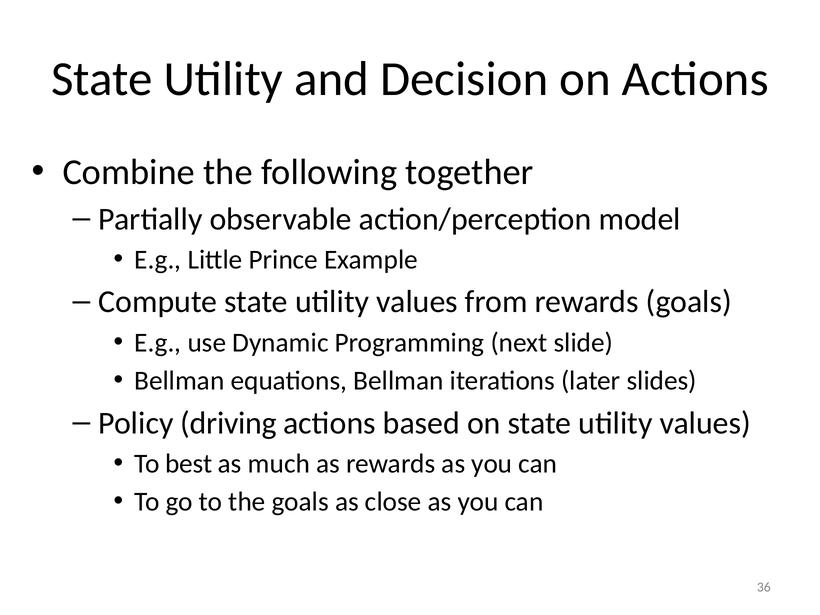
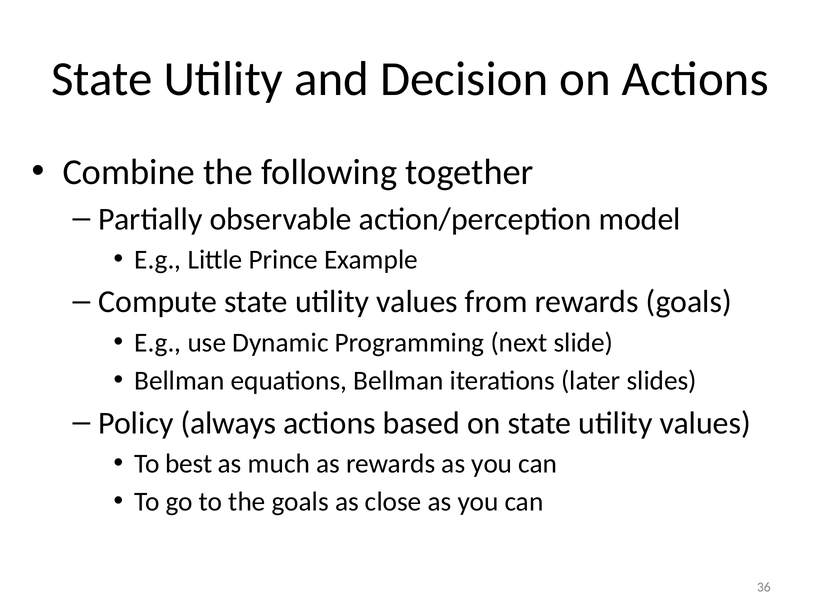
driving: driving -> always
